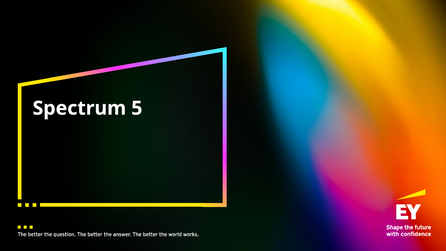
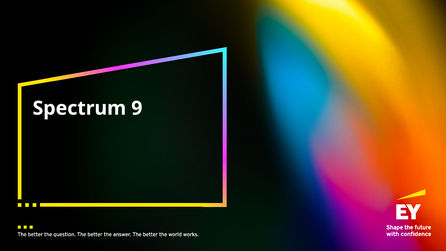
5: 5 -> 9
